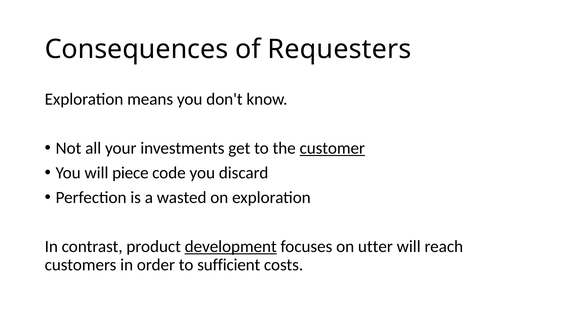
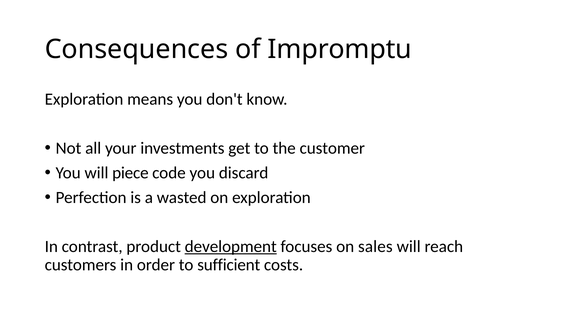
Requesters: Requesters -> Impromptu
customer underline: present -> none
utter: utter -> sales
